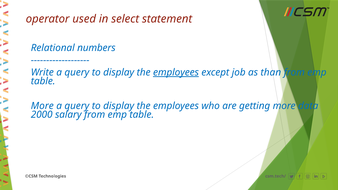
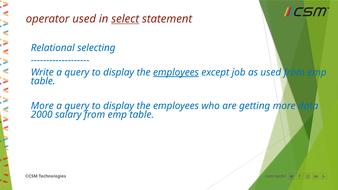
select underline: none -> present
numbers: numbers -> selecting
as than: than -> used
